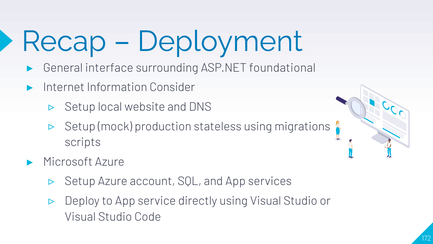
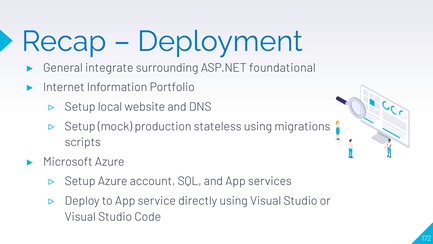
interface: interface -> integrate
Consider: Consider -> Portfolio
